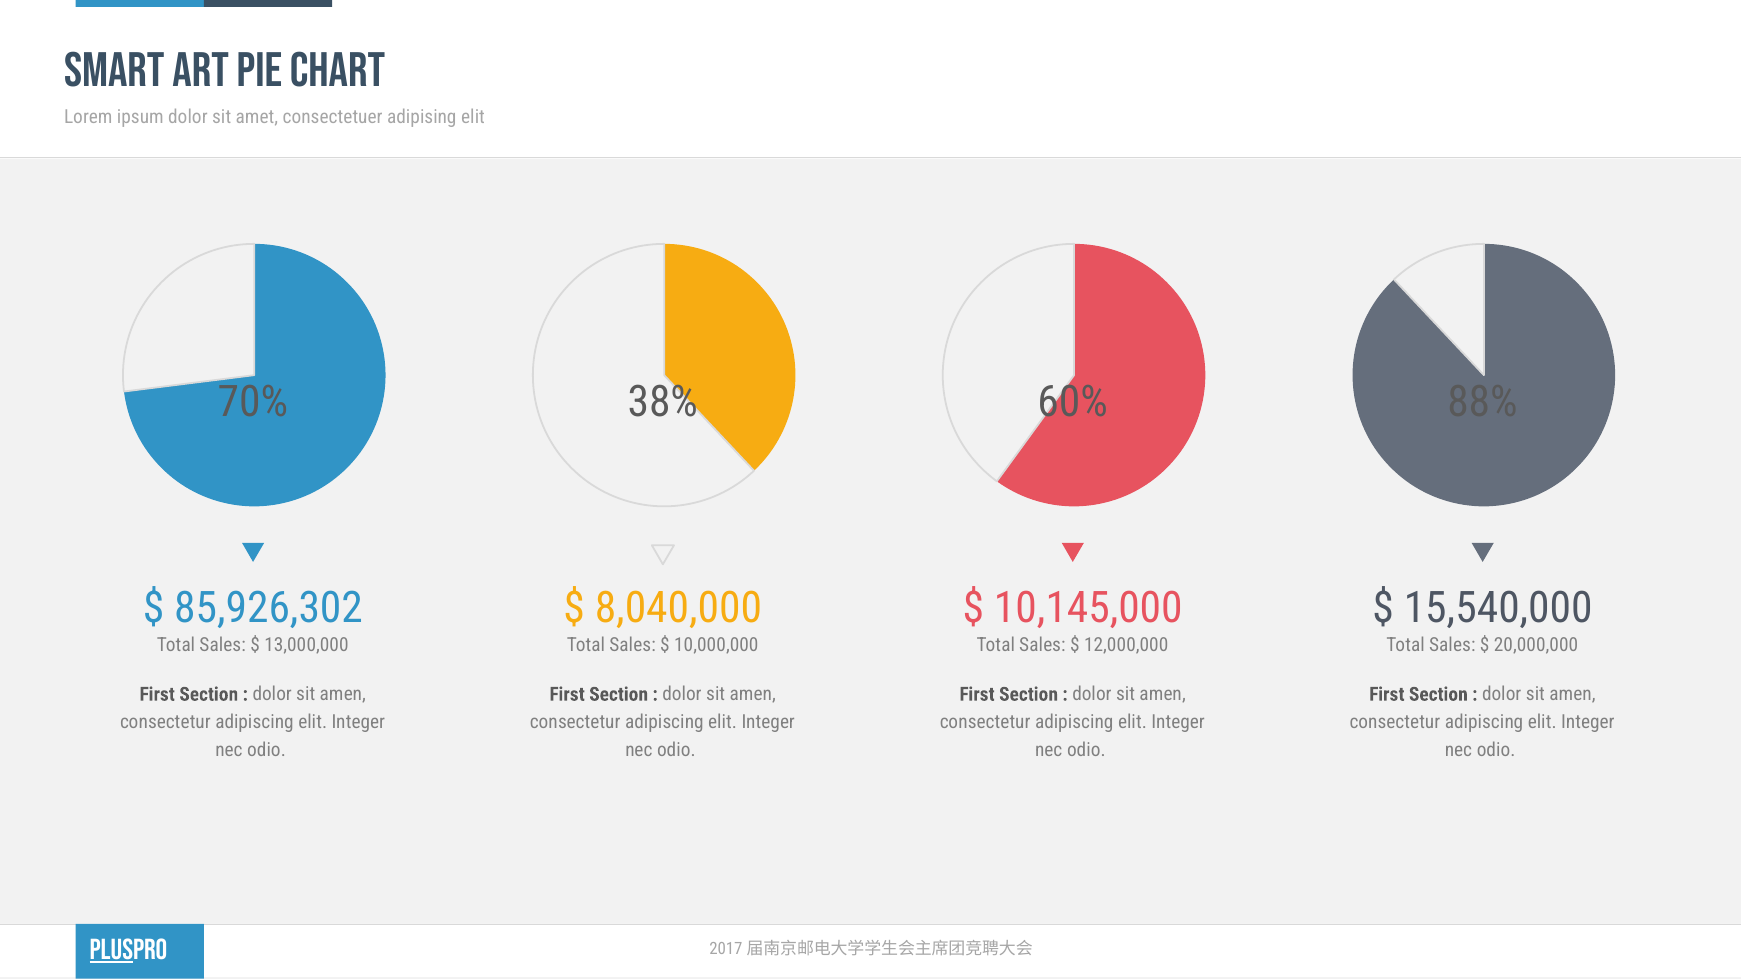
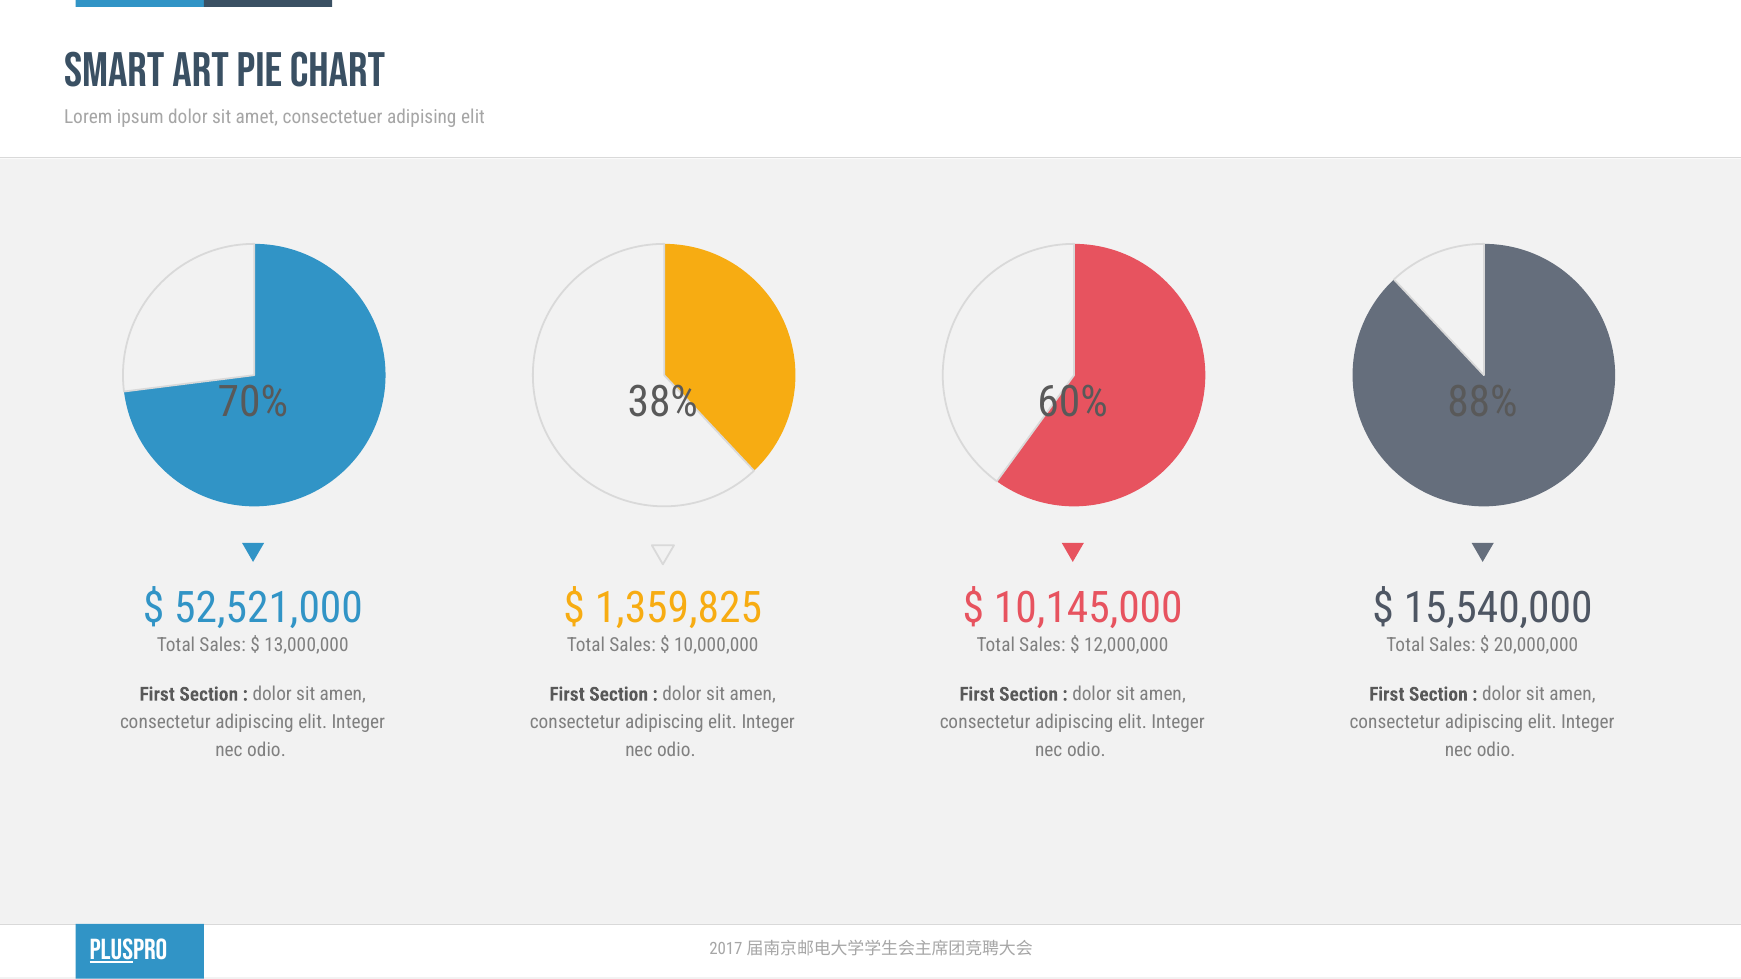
85,926,302: 85,926,302 -> 52,521,000
8,040,000: 8,040,000 -> 1,359,825
